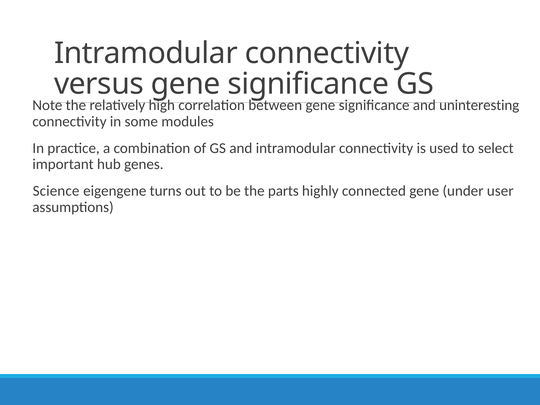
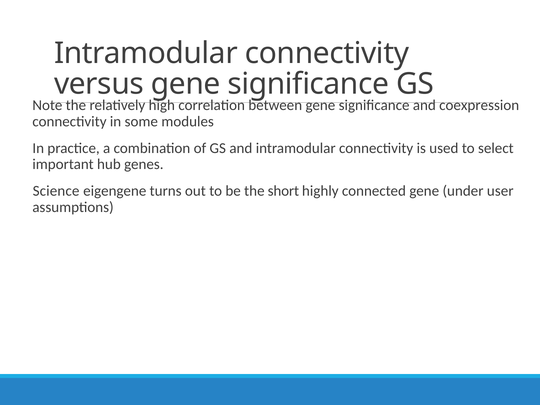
uninteresting: uninteresting -> coexpression
parts: parts -> short
